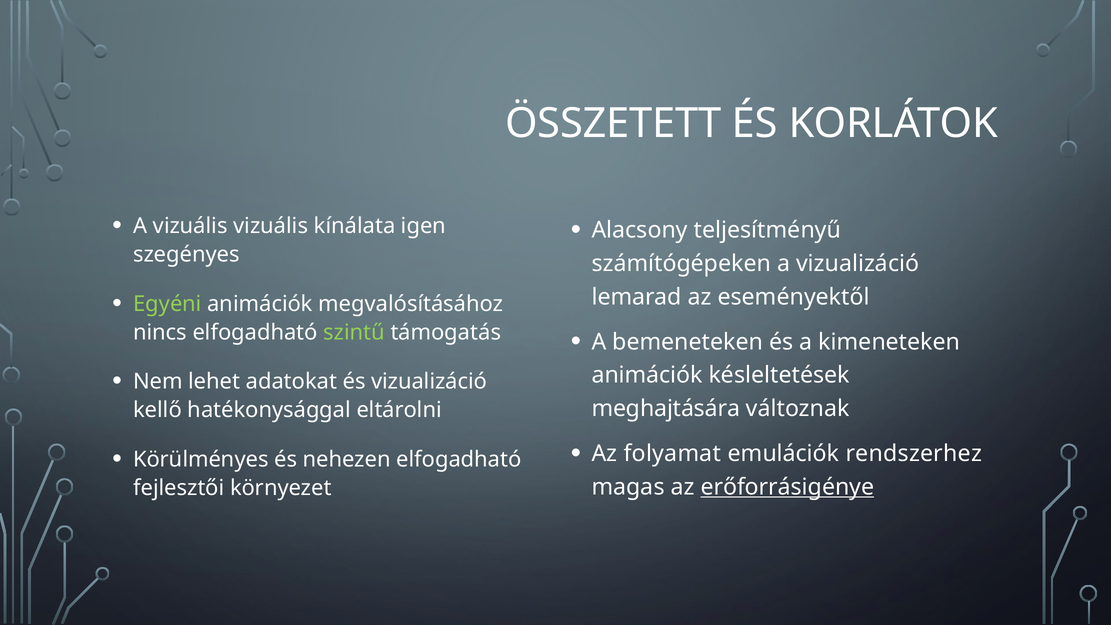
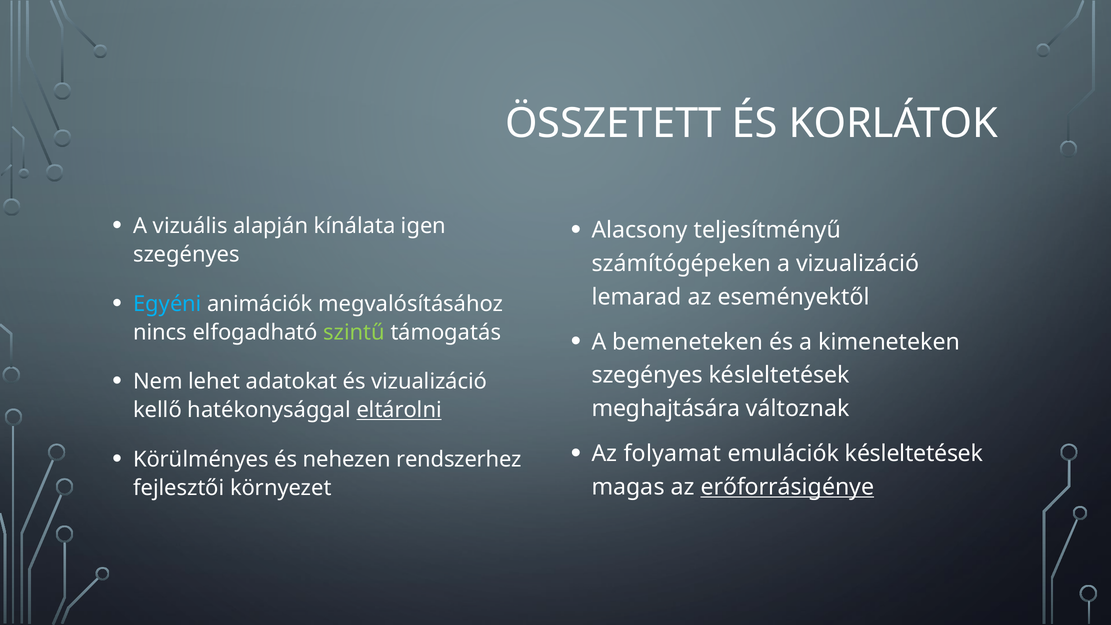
vizuális vizuális: vizuális -> alapján
Egyéni colour: light green -> light blue
animációk at (647, 375): animációk -> szegényes
eltárolni underline: none -> present
emulációk rendszerhez: rendszerhez -> késleltetések
nehezen elfogadható: elfogadható -> rendszerhez
